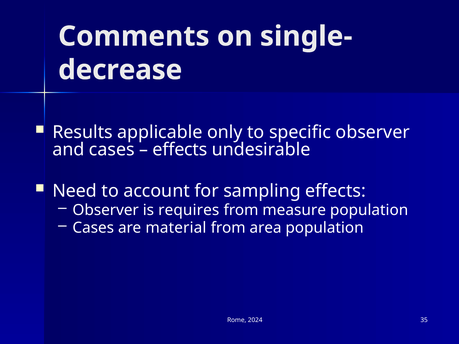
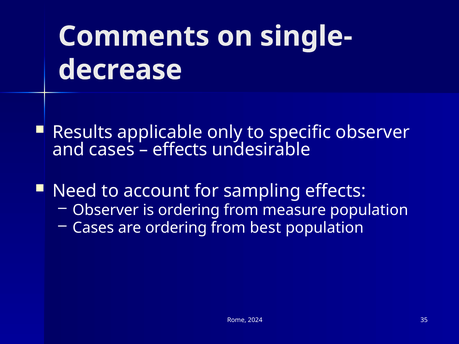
is requires: requires -> ordering
are material: material -> ordering
area: area -> best
